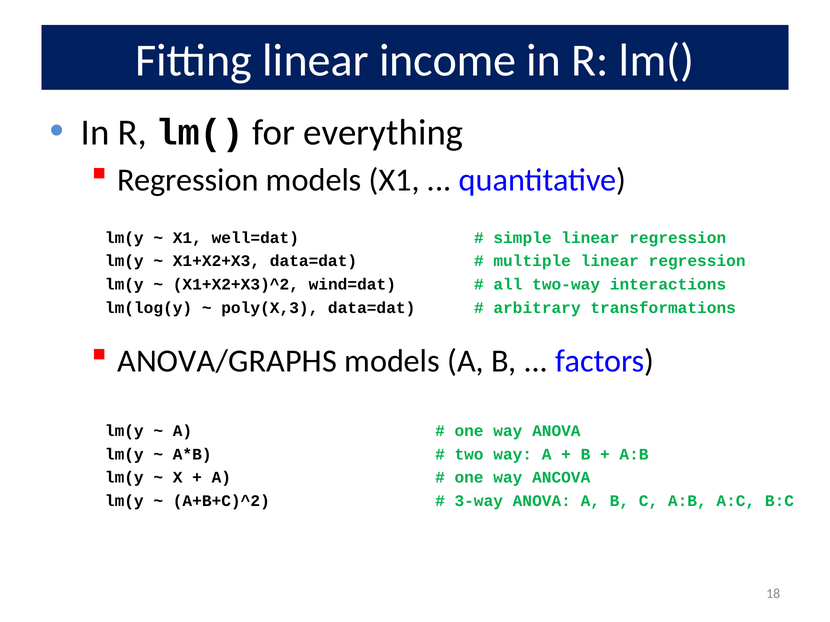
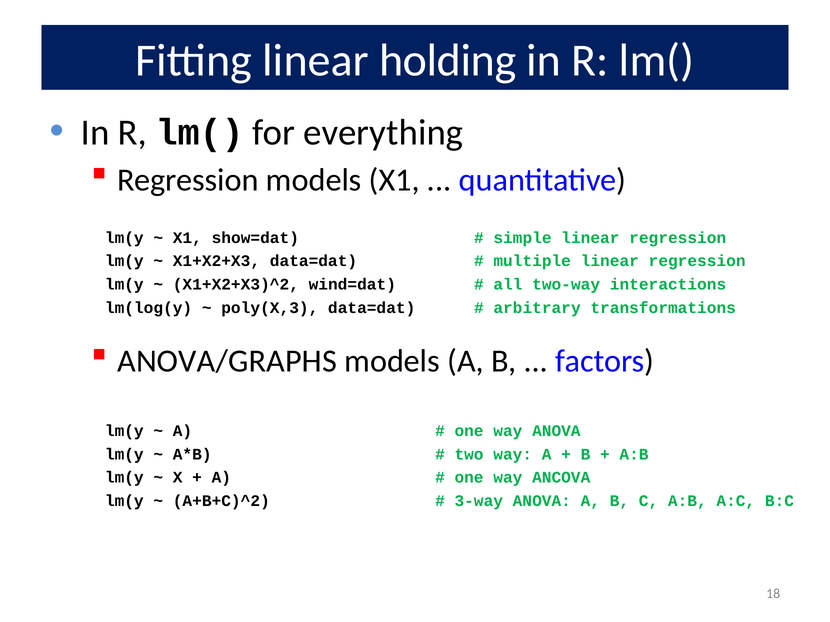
income: income -> holding
well=dat: well=dat -> show=dat
